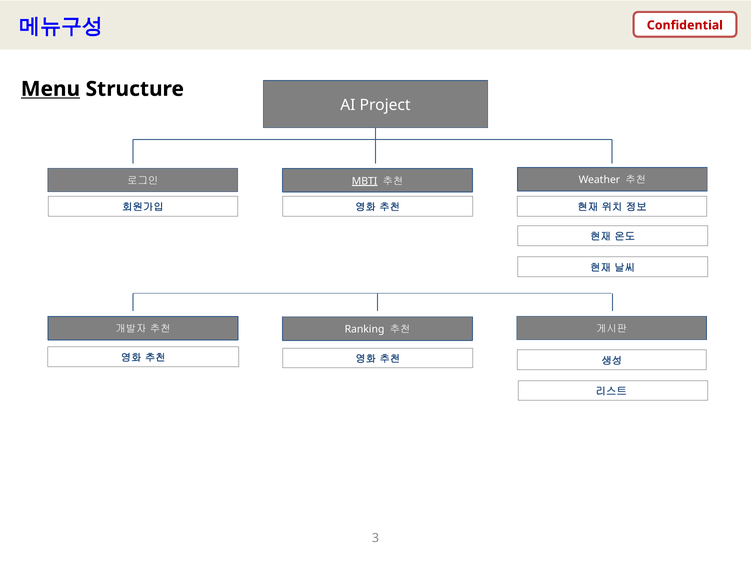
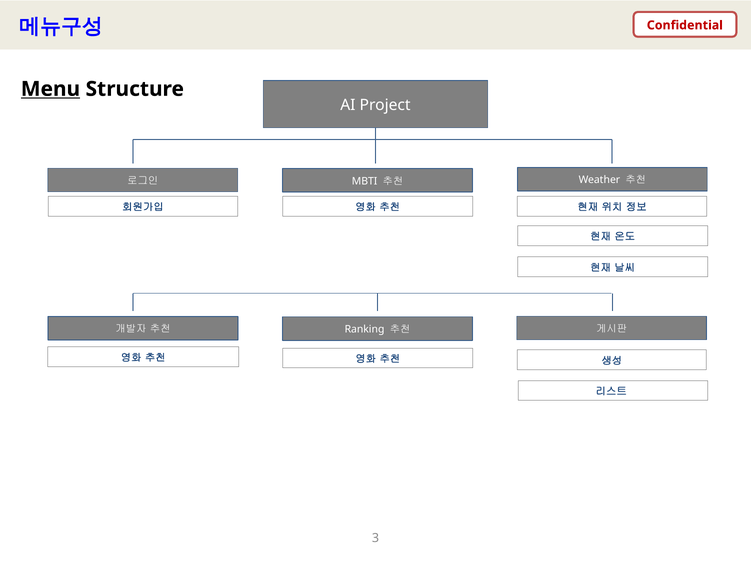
MBTI underline: present -> none
